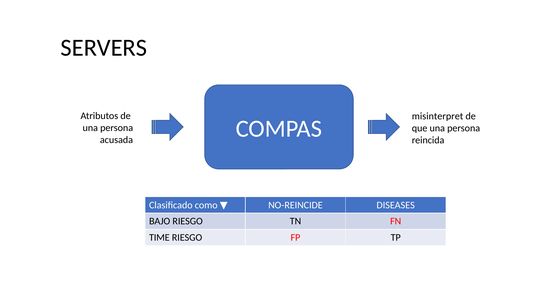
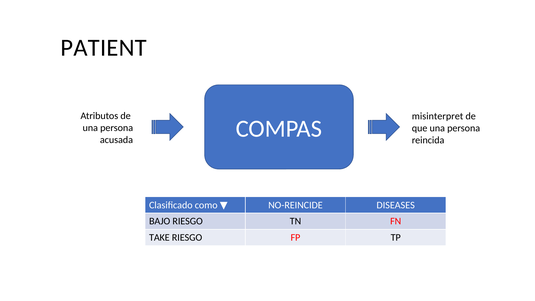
SERVERS: SERVERS -> PATIENT
TIME: TIME -> TAKE
